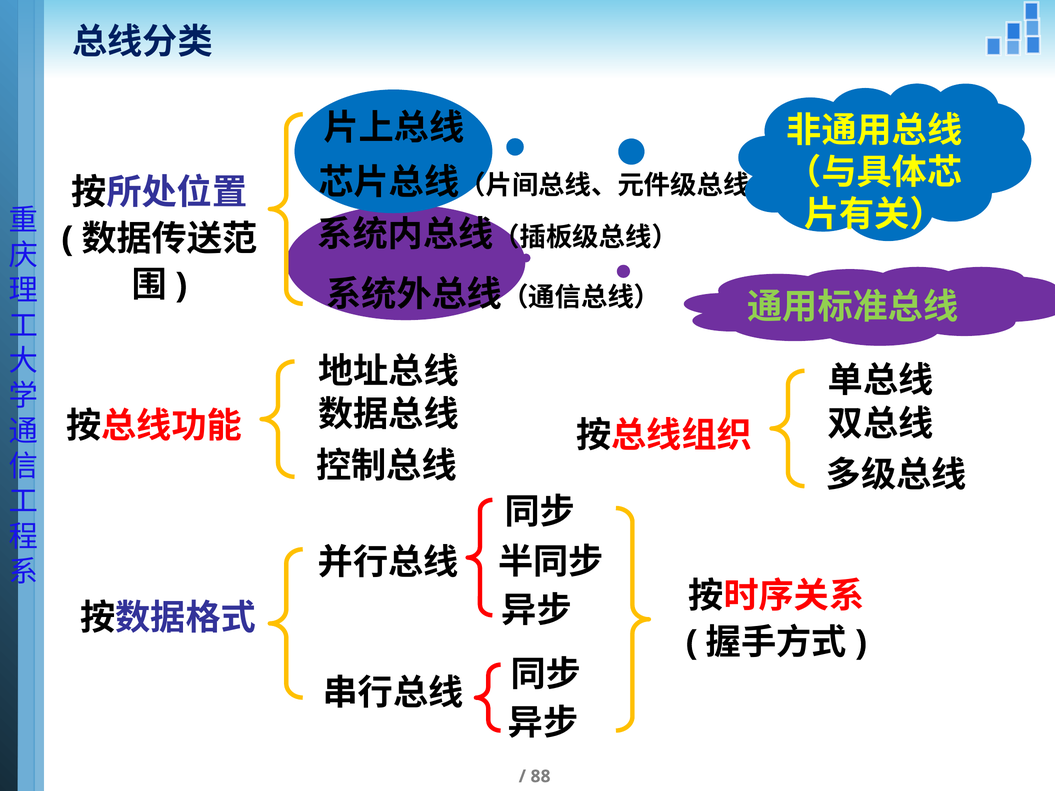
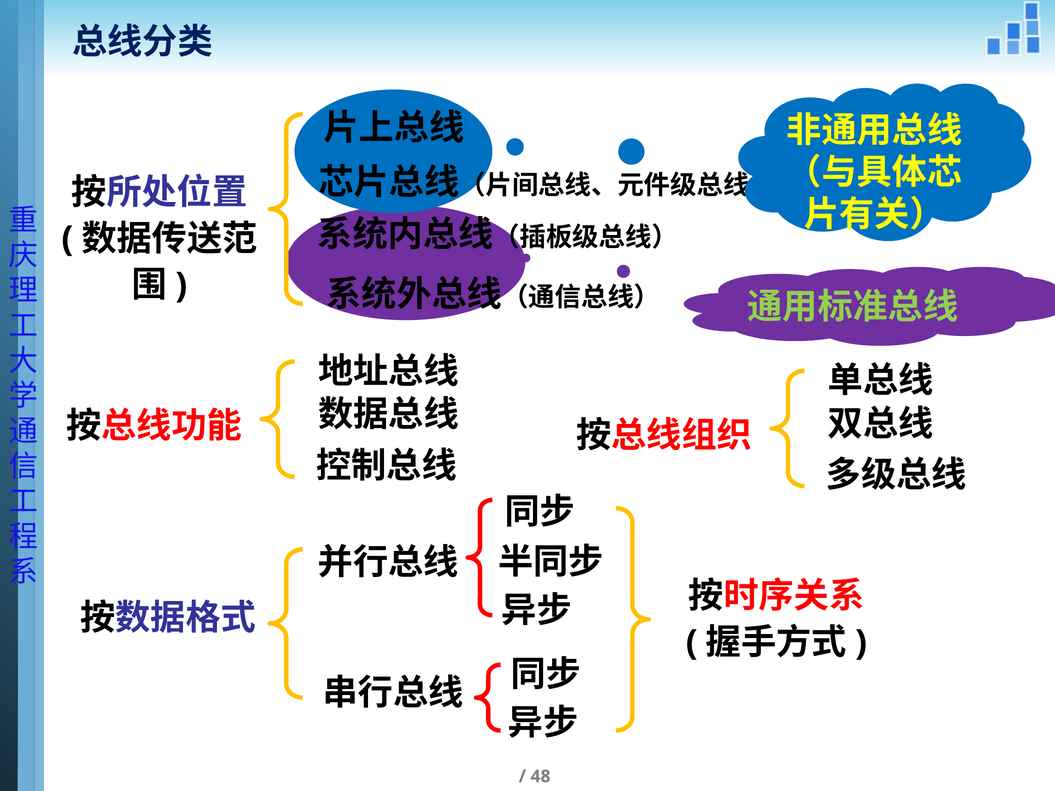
88: 88 -> 48
